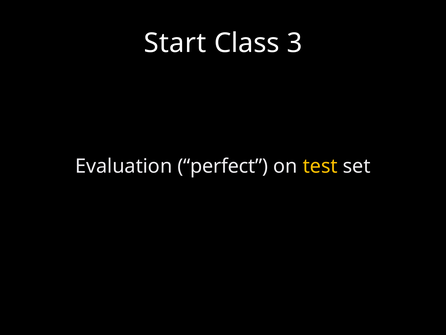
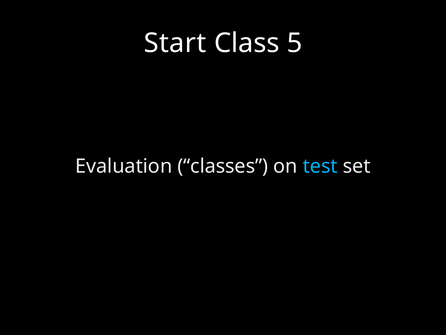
3: 3 -> 5
perfect: perfect -> classes
test colour: yellow -> light blue
